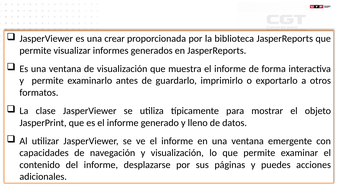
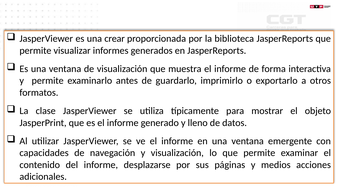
puedes: puedes -> medios
